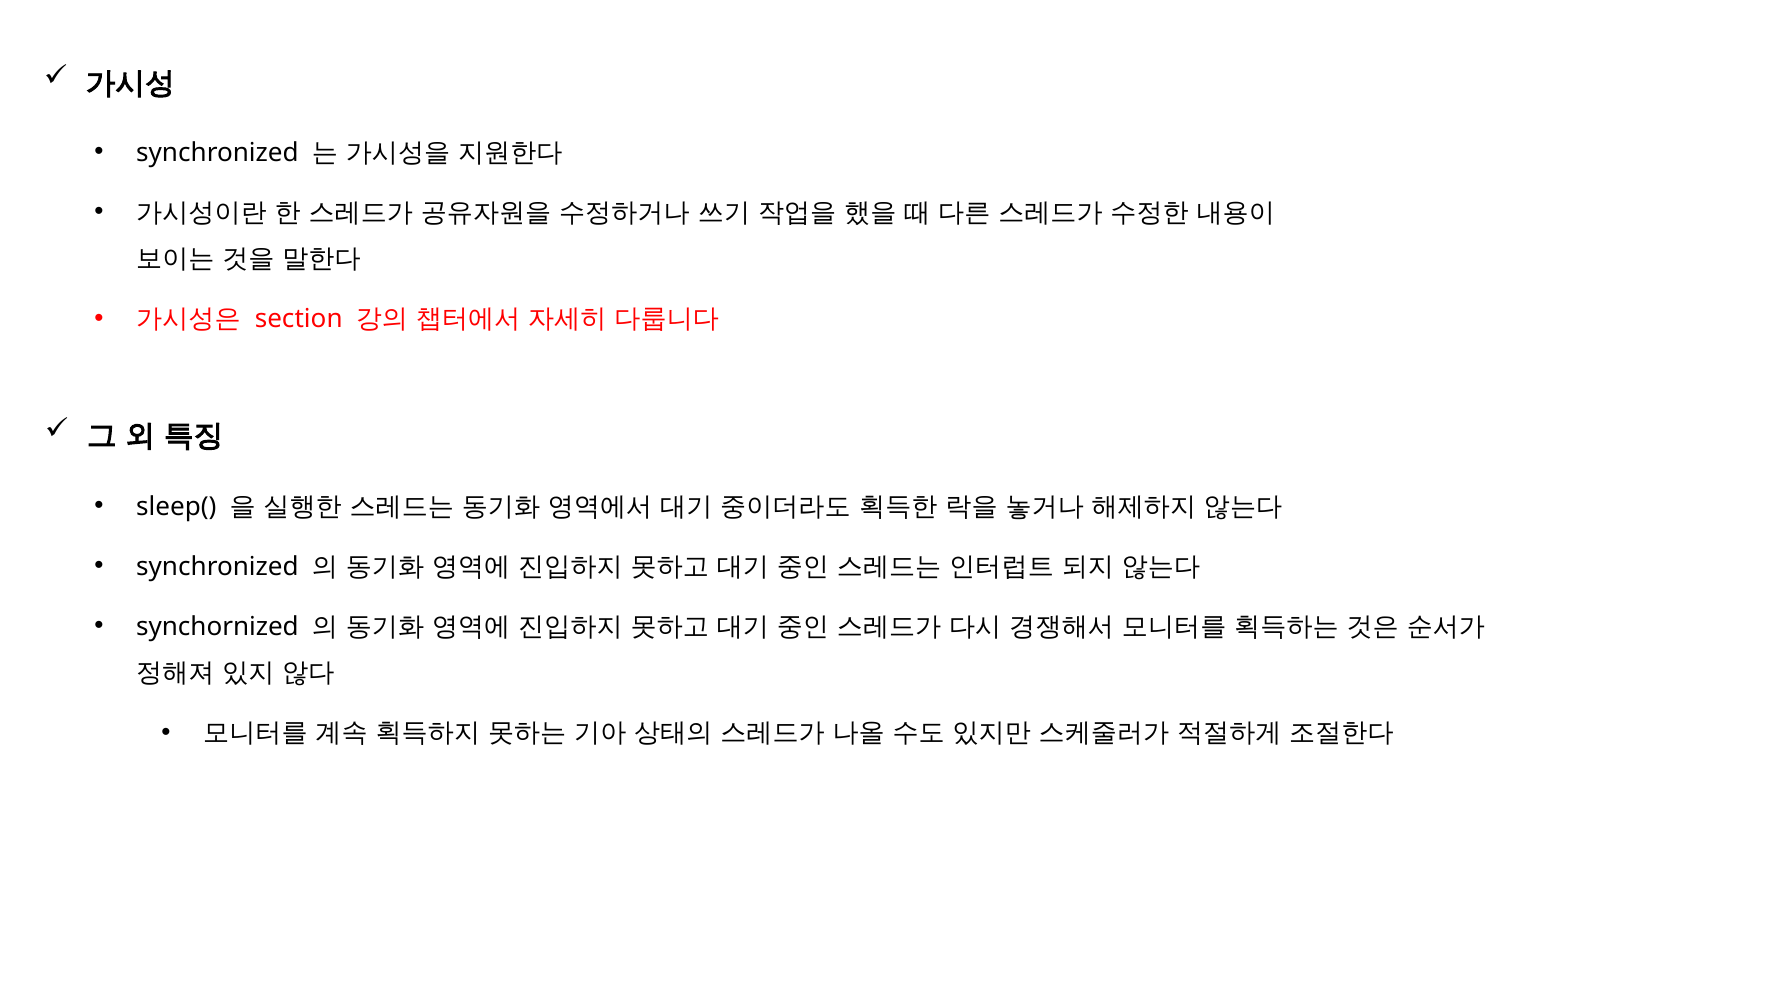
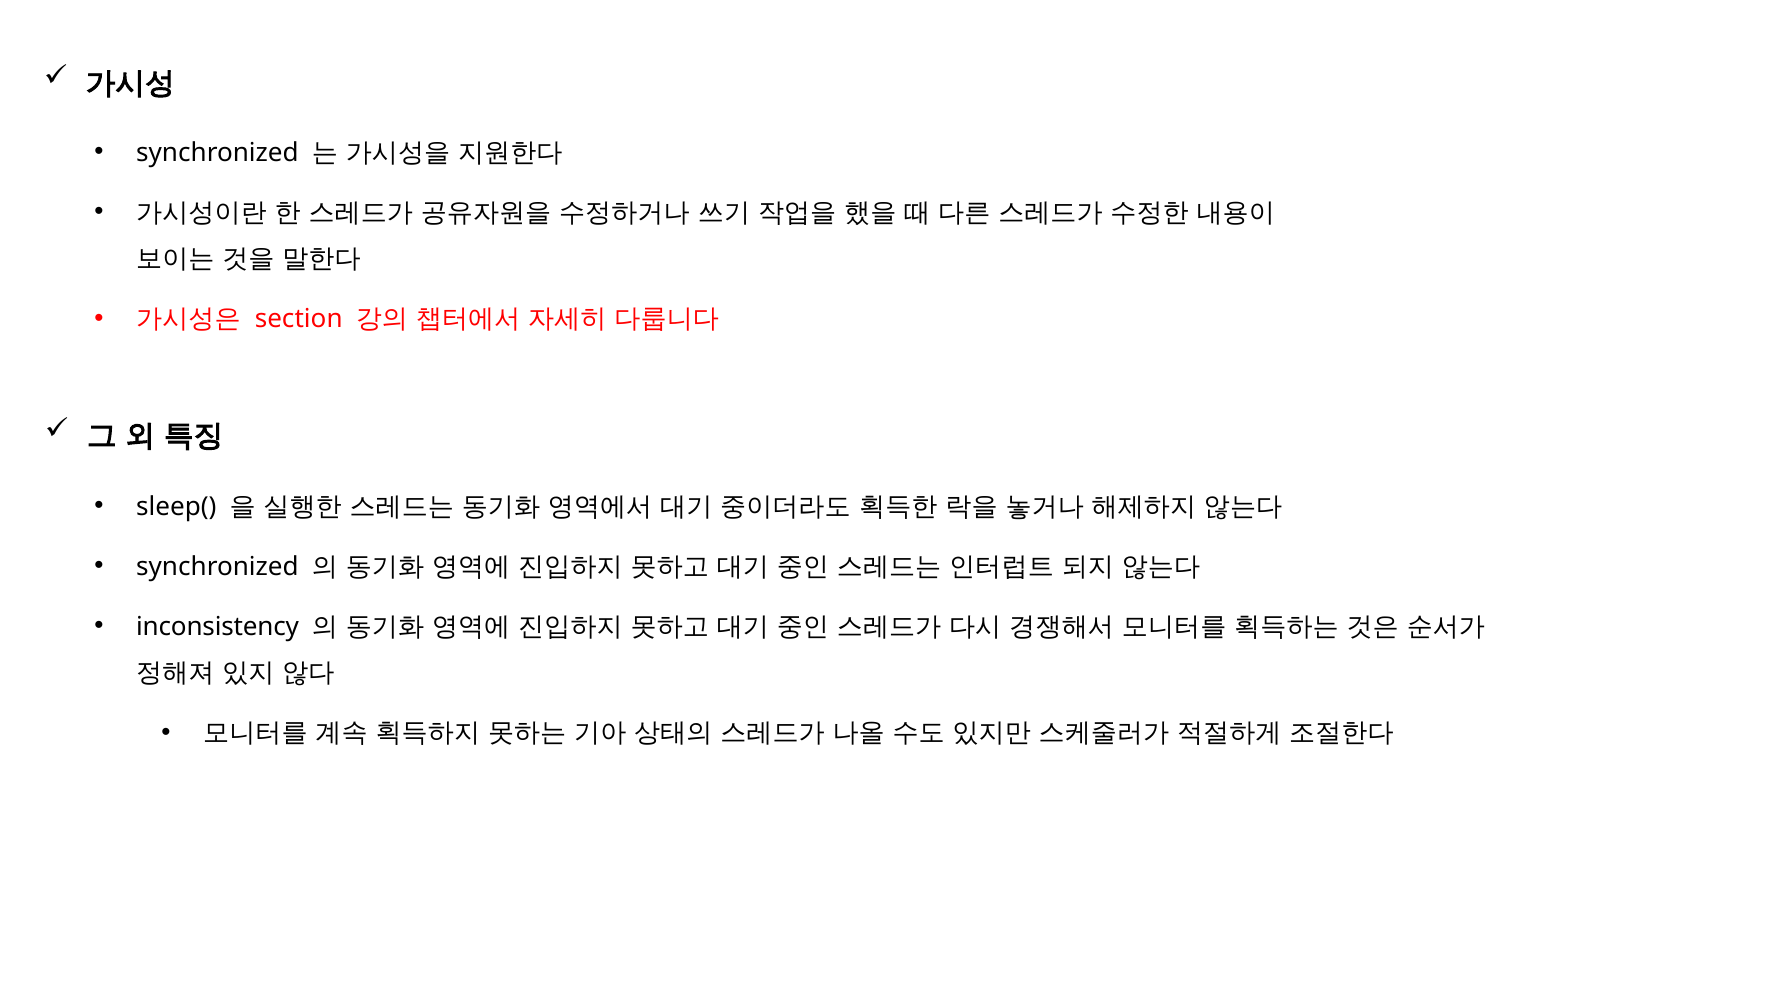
synchornized: synchornized -> inconsistency
